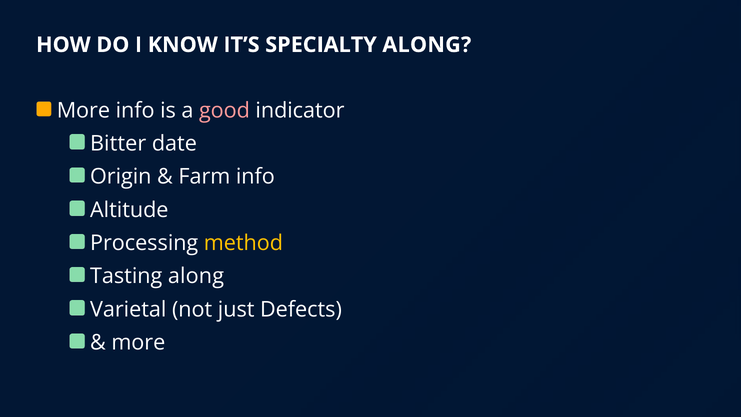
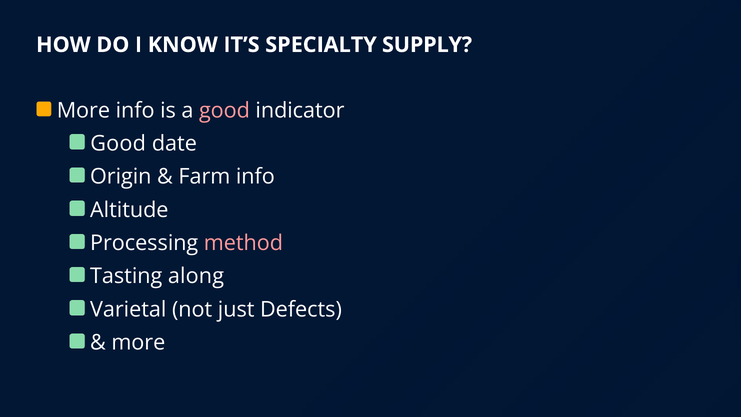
SPECIALTY ALONG: ALONG -> SUPPLY
Bitter at (118, 144): Bitter -> Good
method colour: yellow -> pink
